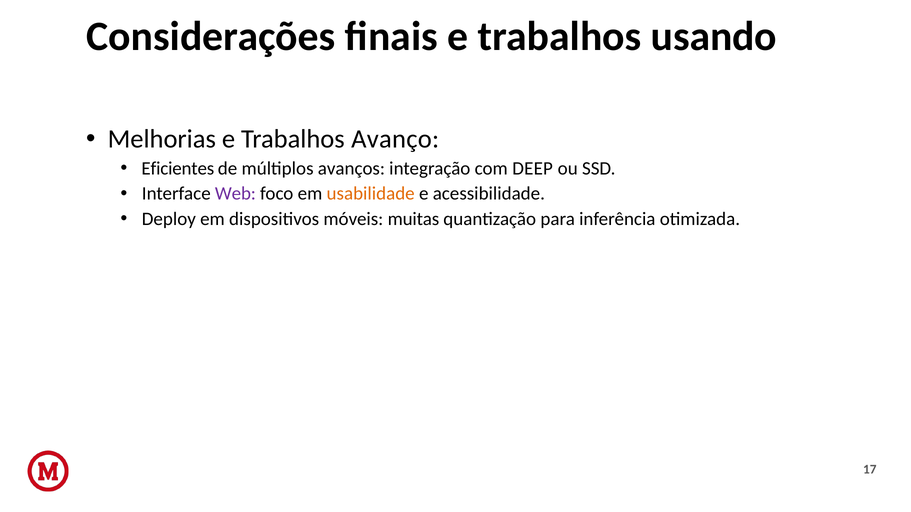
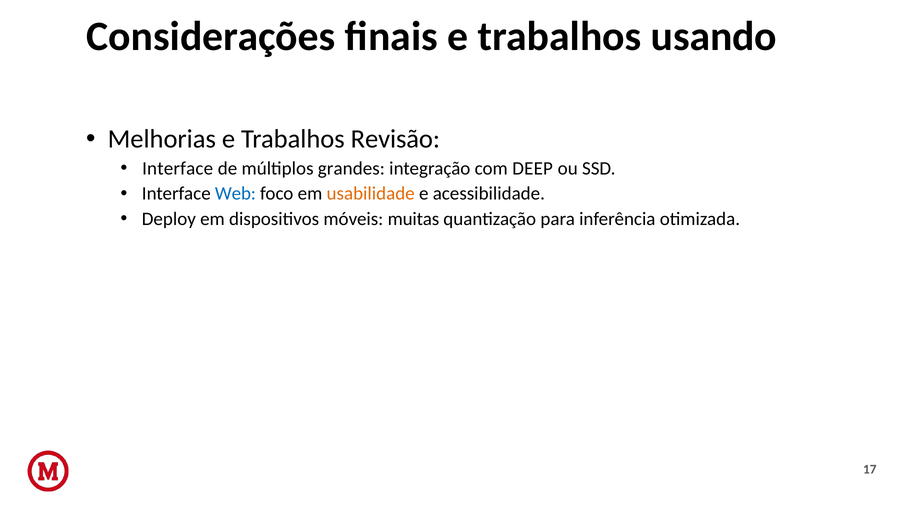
Avanço: Avanço -> Revisão
Eficientes at (178, 169): Eficientes -> Interface
avanços: avanços -> grandes
Web colour: purple -> blue
